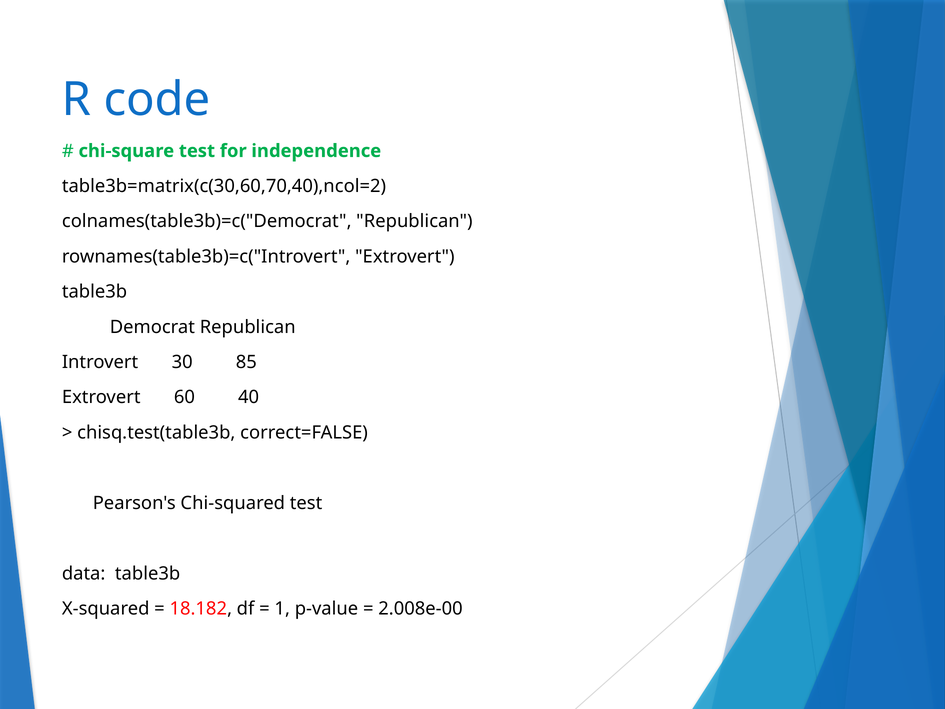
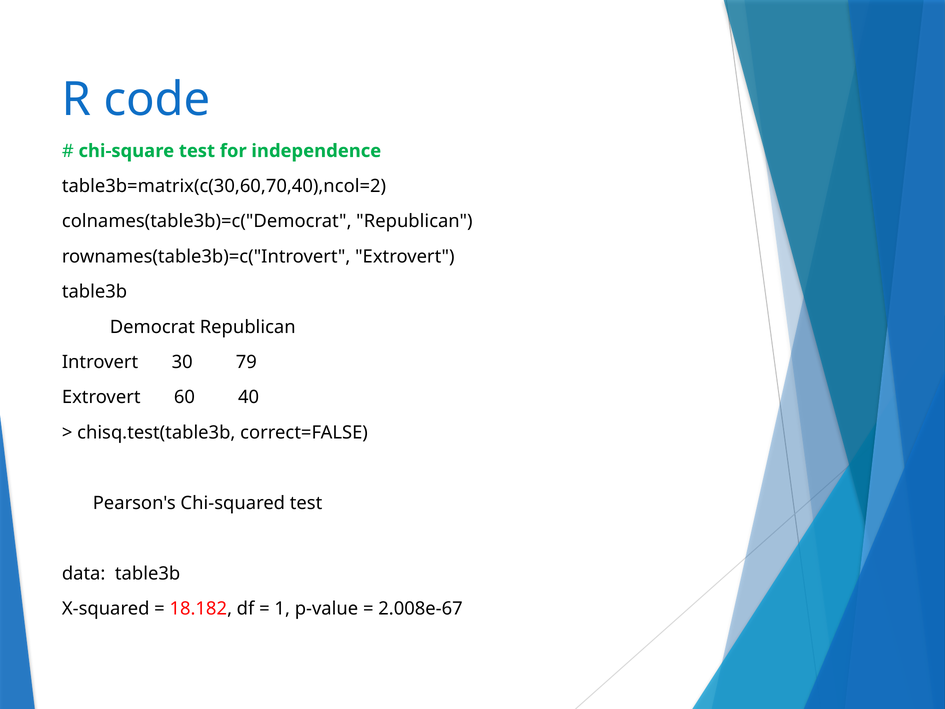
85: 85 -> 79
2.008e-00: 2.008e-00 -> 2.008e-67
